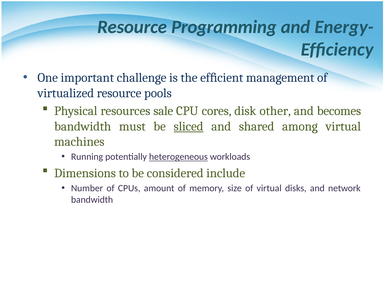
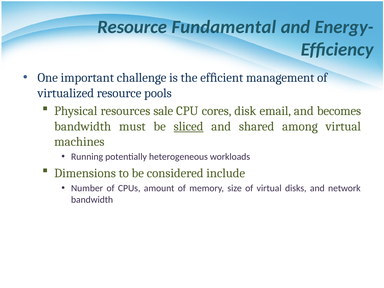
Programming: Programming -> Fundamental
other: other -> email
heterogeneous underline: present -> none
